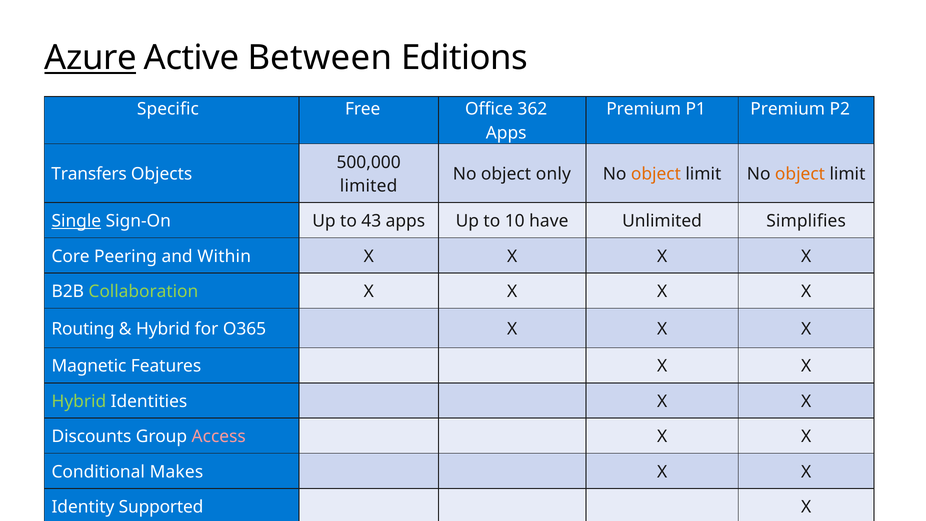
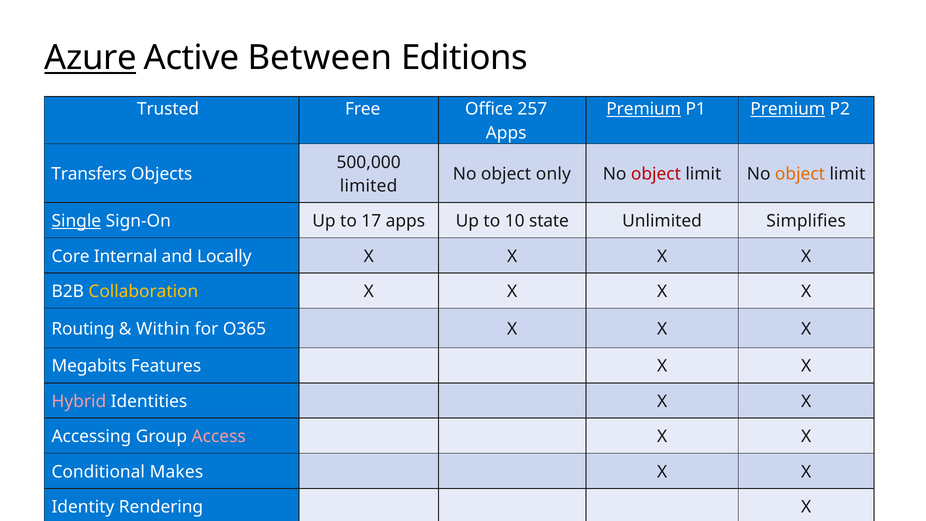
Specific: Specific -> Trusted
362: 362 -> 257
Premium at (644, 109) underline: none -> present
Premium at (788, 109) underline: none -> present
object at (656, 174) colour: orange -> red
43: 43 -> 17
have: have -> state
Peering: Peering -> Internal
Within: Within -> Locally
Collaboration colour: light green -> yellow
Hybrid at (163, 329): Hybrid -> Within
Magnetic: Magnetic -> Megabits
Hybrid at (79, 401) colour: light green -> pink
Discounts: Discounts -> Accessing
Supported: Supported -> Rendering
